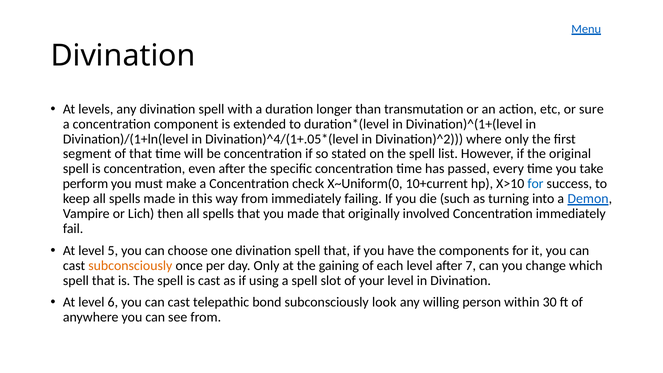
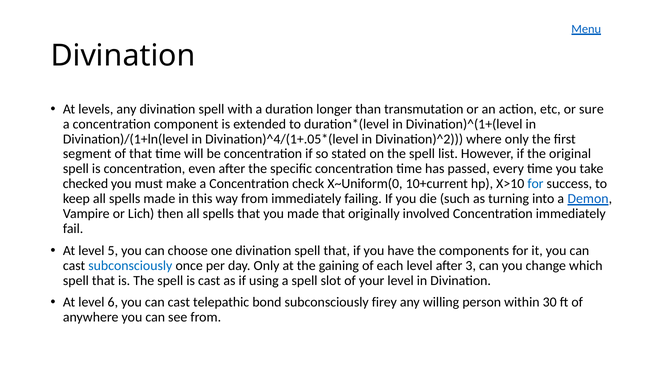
perform: perform -> checked
subconsciously at (130, 266) colour: orange -> blue
7: 7 -> 3
look: look -> firey
